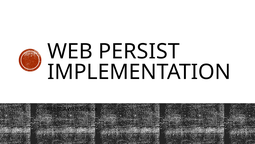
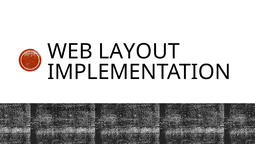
PERSIST: PERSIST -> LAYOUT
